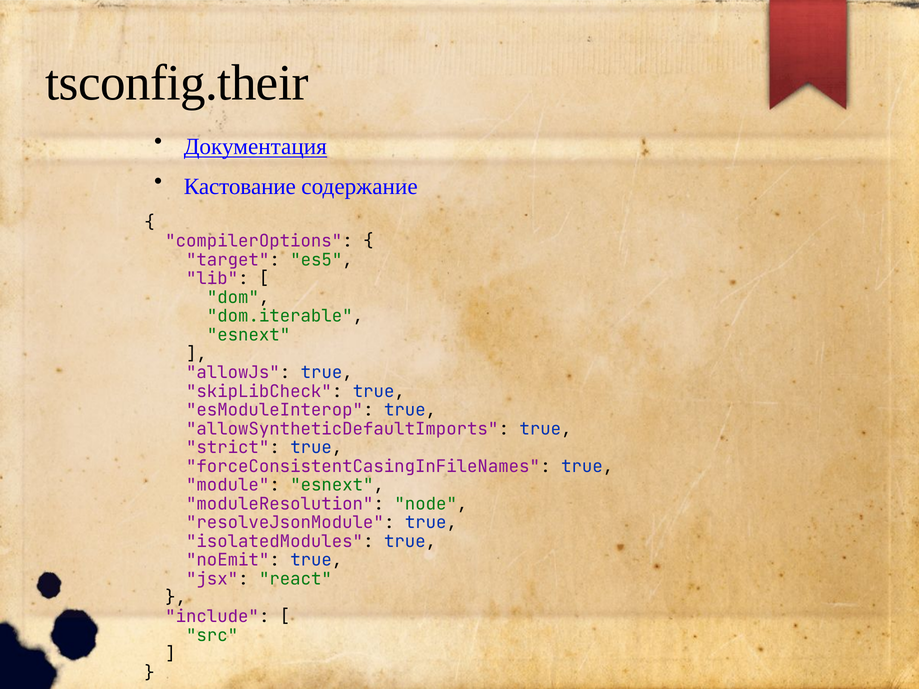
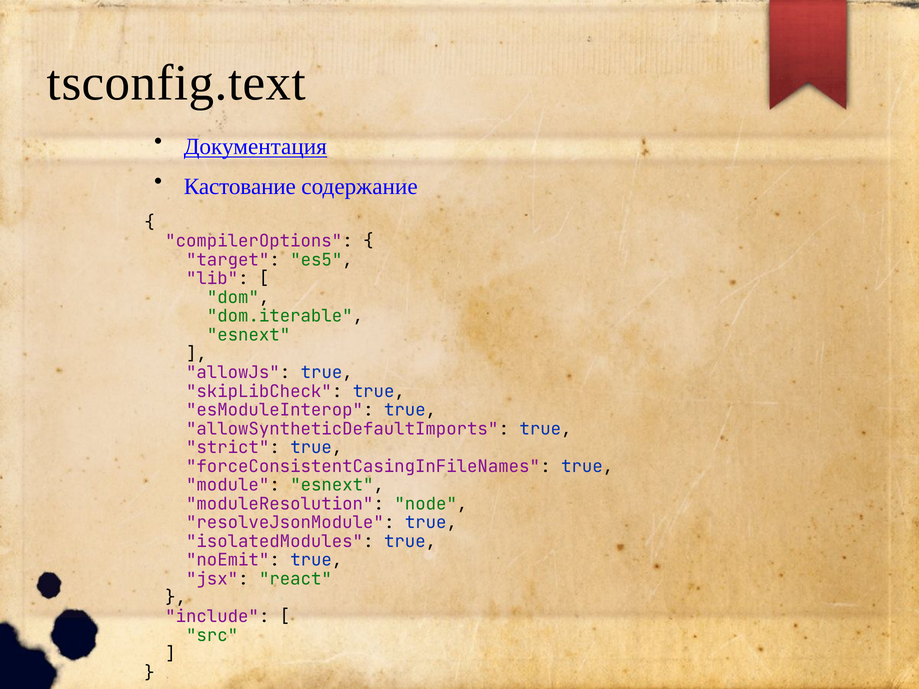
tsconfig.their: tsconfig.their -> tsconfig.text
